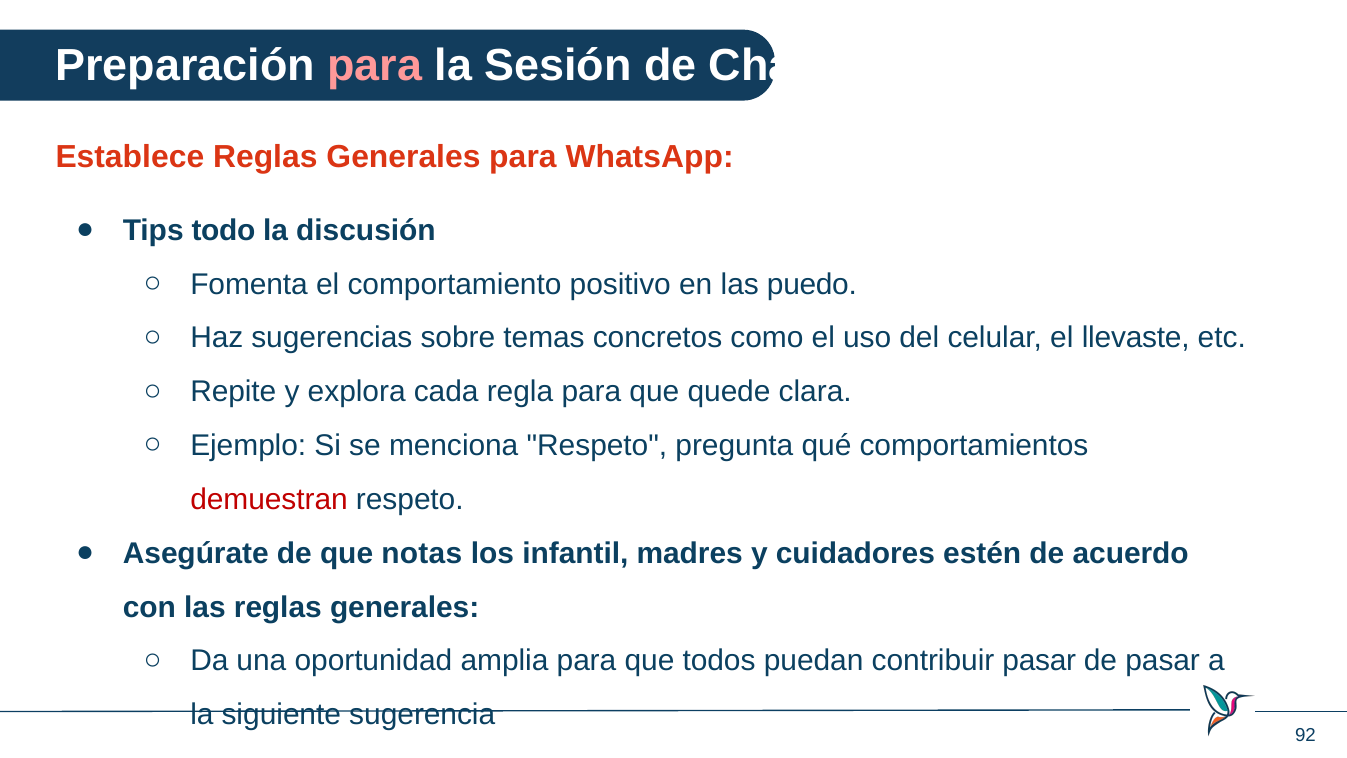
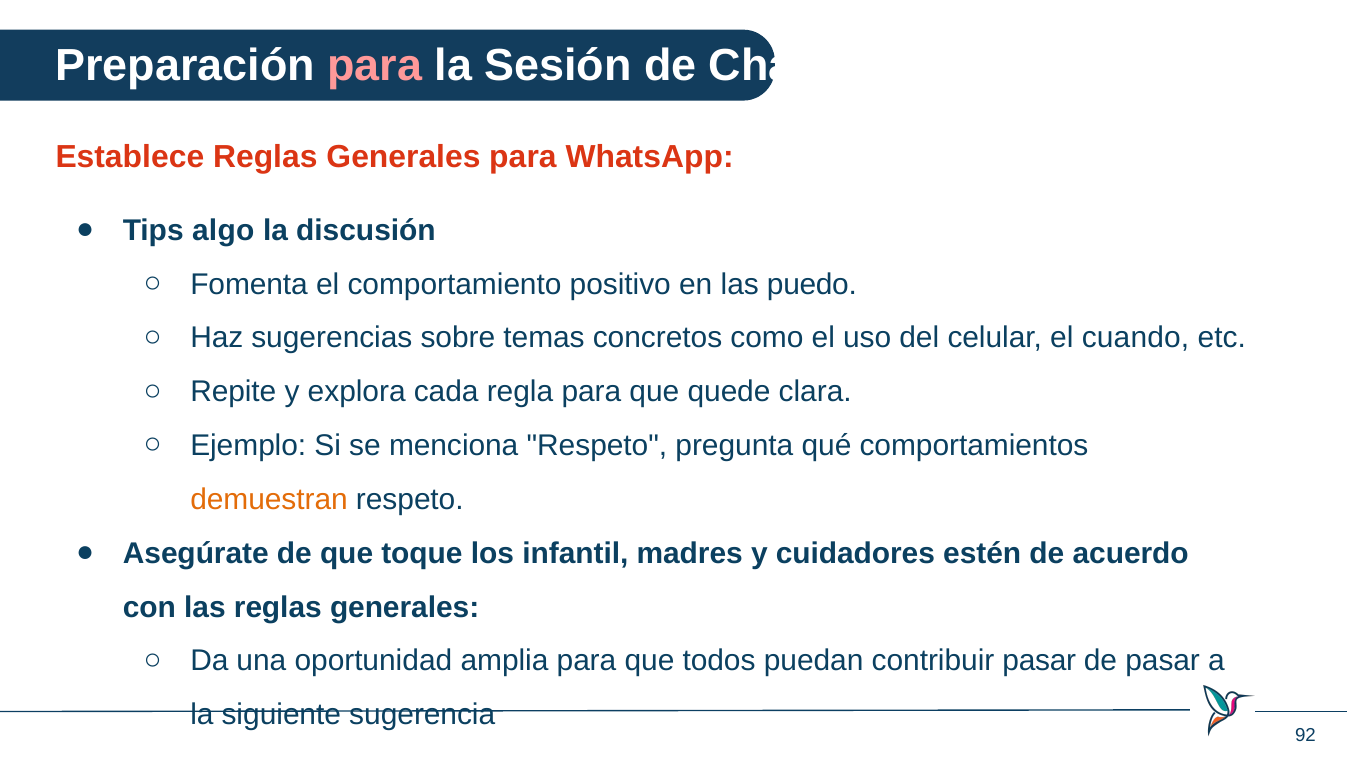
todo: todo -> algo
llevaste: llevaste -> cuando
demuestran colour: red -> orange
notas: notas -> toque
